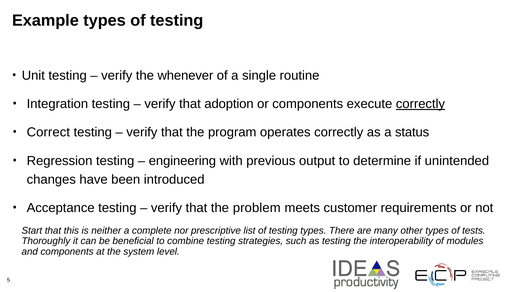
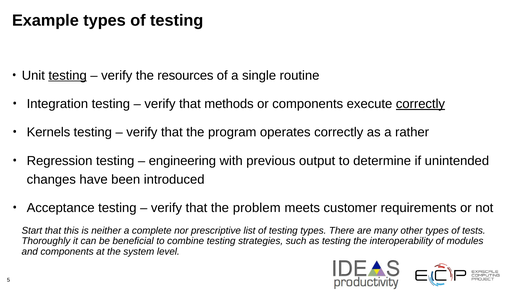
testing at (68, 76) underline: none -> present
whenever: whenever -> resources
adoption: adoption -> methods
Correct: Correct -> Kernels
status: status -> rather
